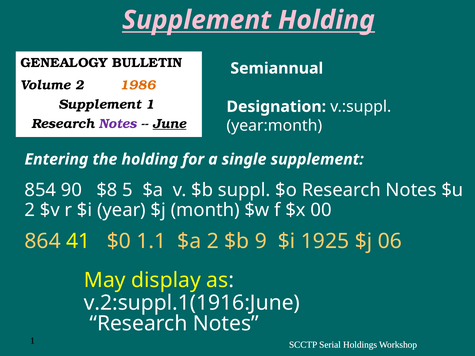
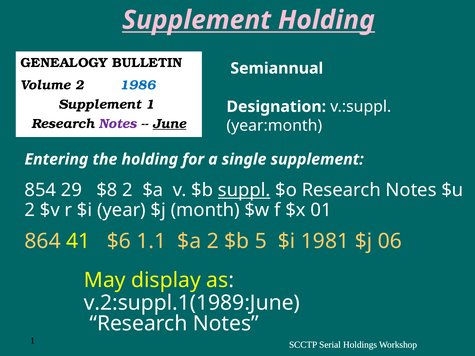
1986 colour: orange -> blue
90: 90 -> 29
$8 5: 5 -> 2
suppl underline: none -> present
00: 00 -> 01
$0: $0 -> $6
9: 9 -> 5
1925: 1925 -> 1981
v.2:suppl.1(1916:June: v.2:suppl.1(1916:June -> v.2:suppl.1(1989:June
